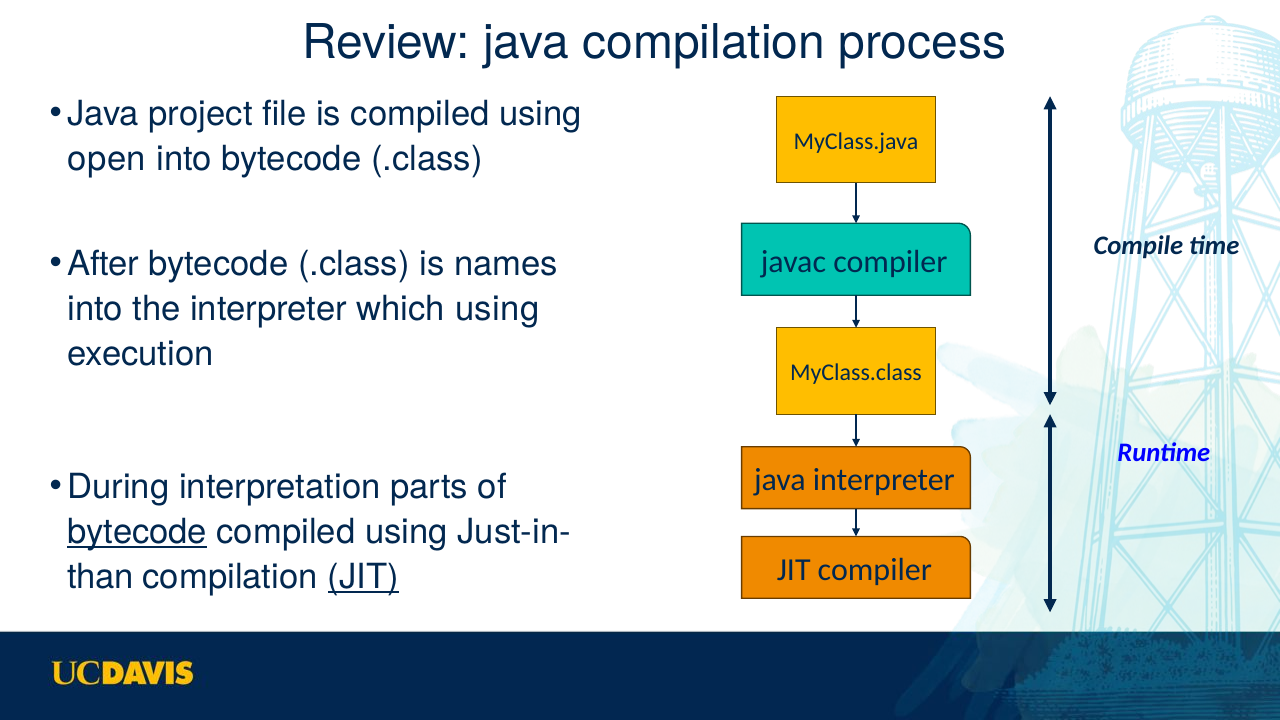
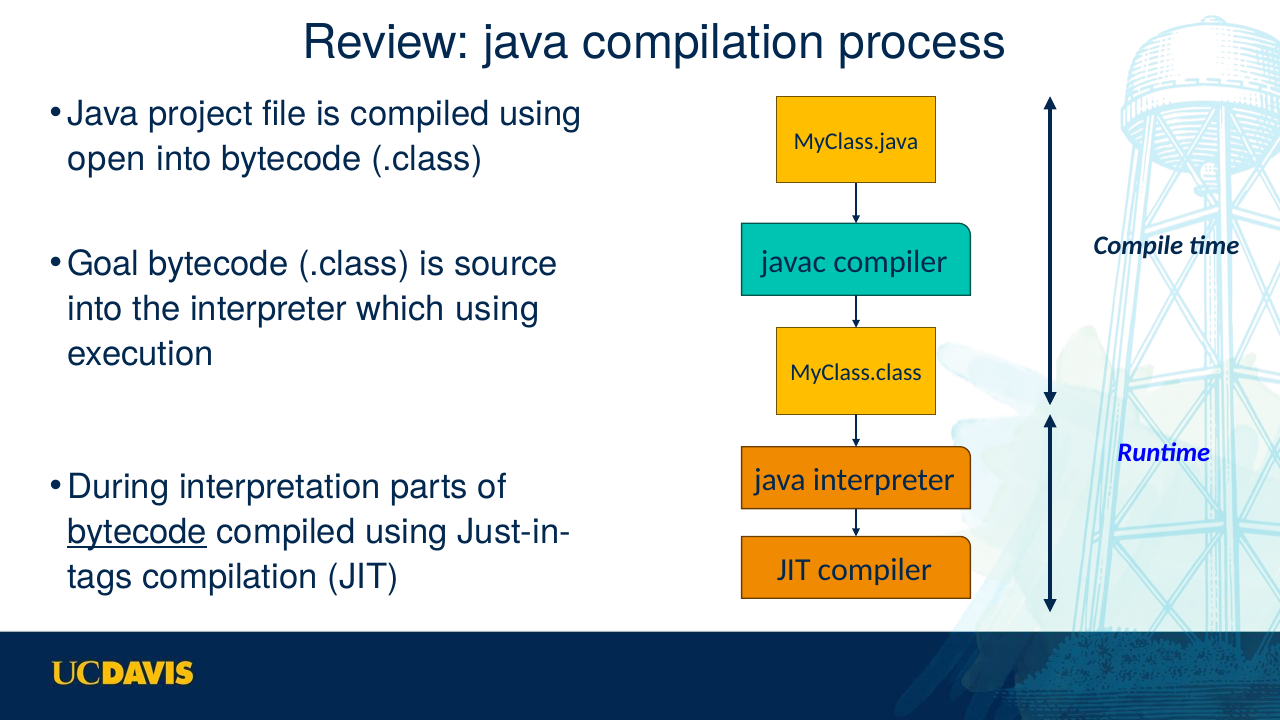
After: After -> Goal
names: names -> source
than: than -> tags
JIT at (363, 577) underline: present -> none
